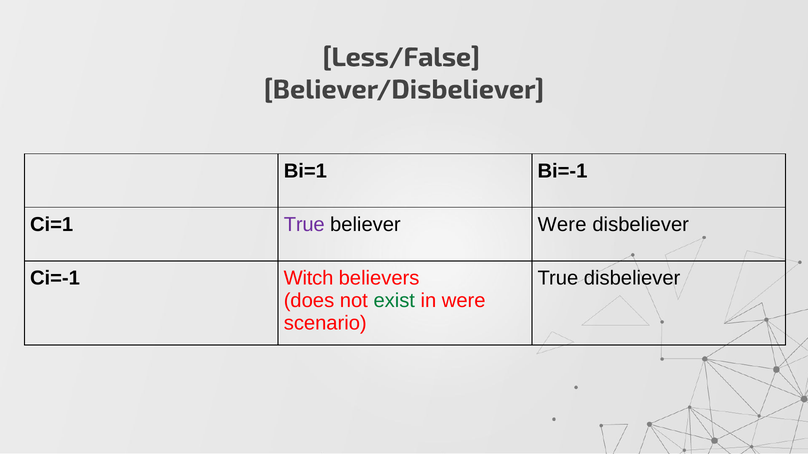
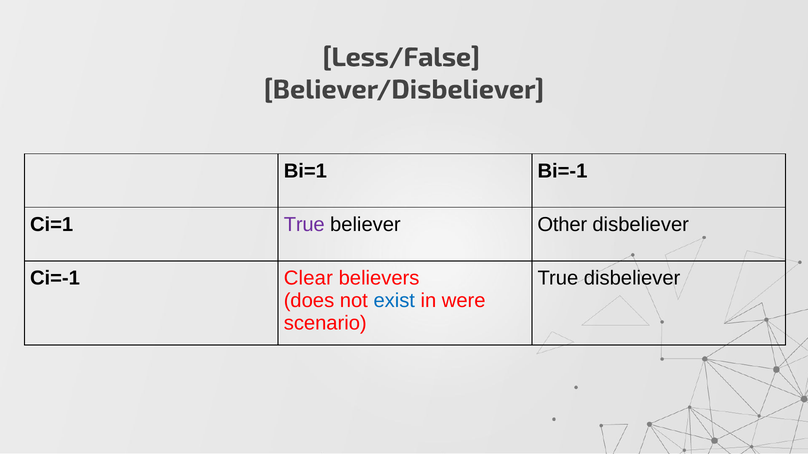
believer Were: Were -> Other
Witch: Witch -> Clear
exist colour: green -> blue
